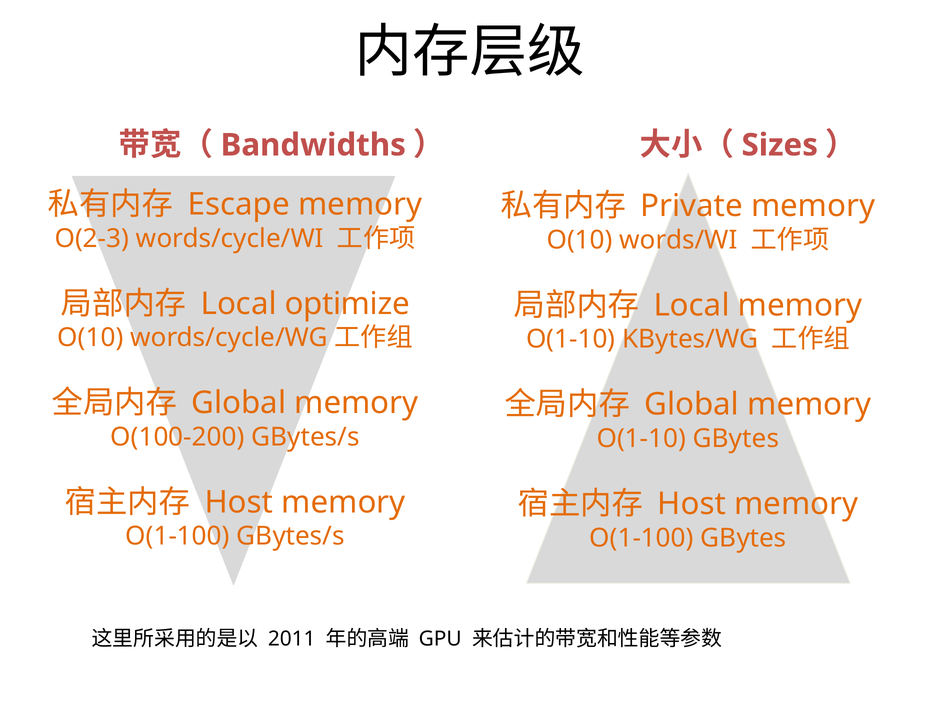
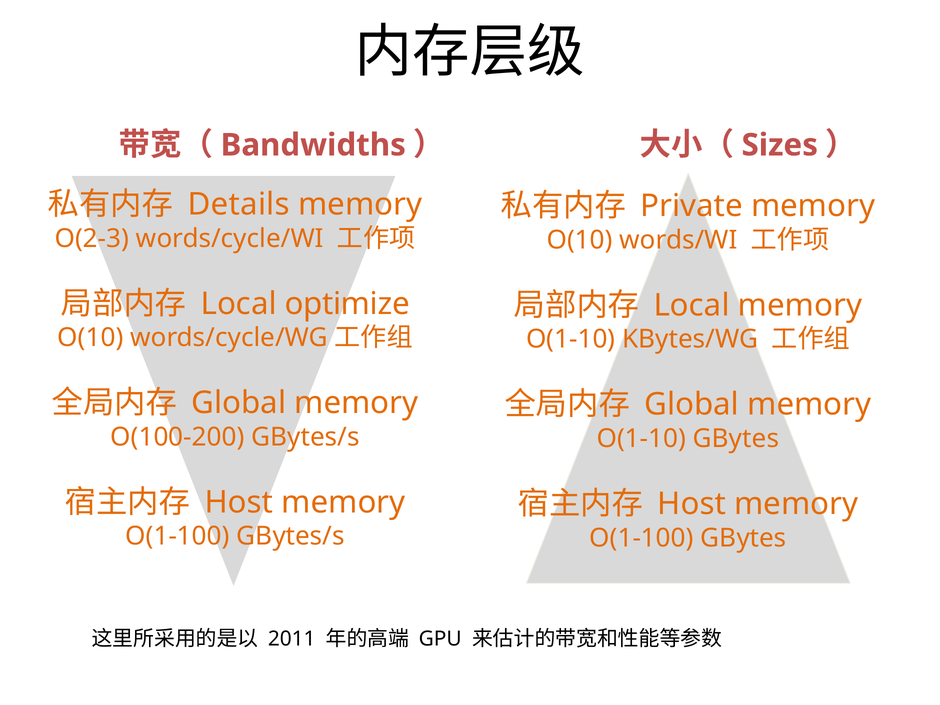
Escape: Escape -> Details
